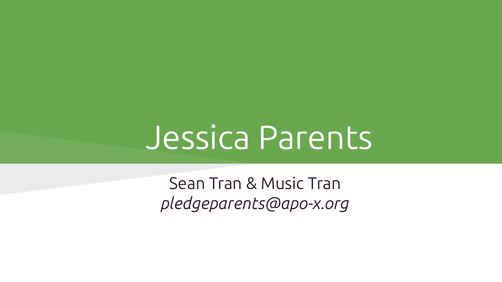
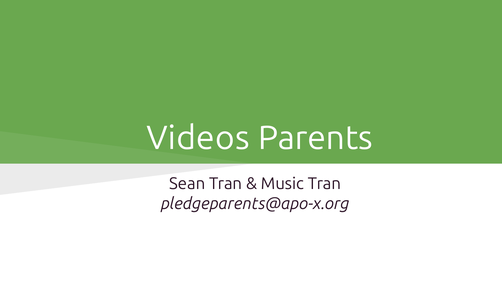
Jessica: Jessica -> Videos
